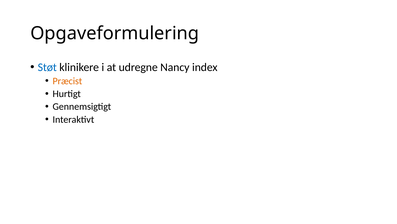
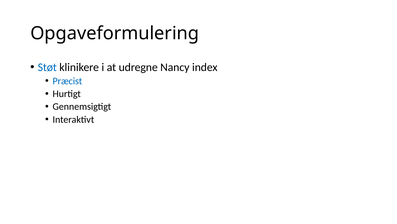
Præcist colour: orange -> blue
